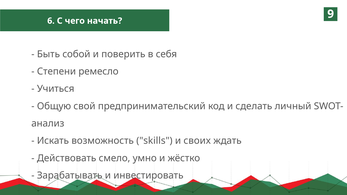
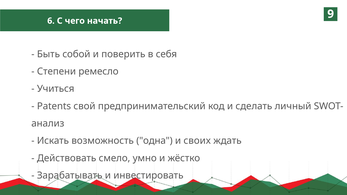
Общую: Общую -> Patents
skills: skills -> одна
